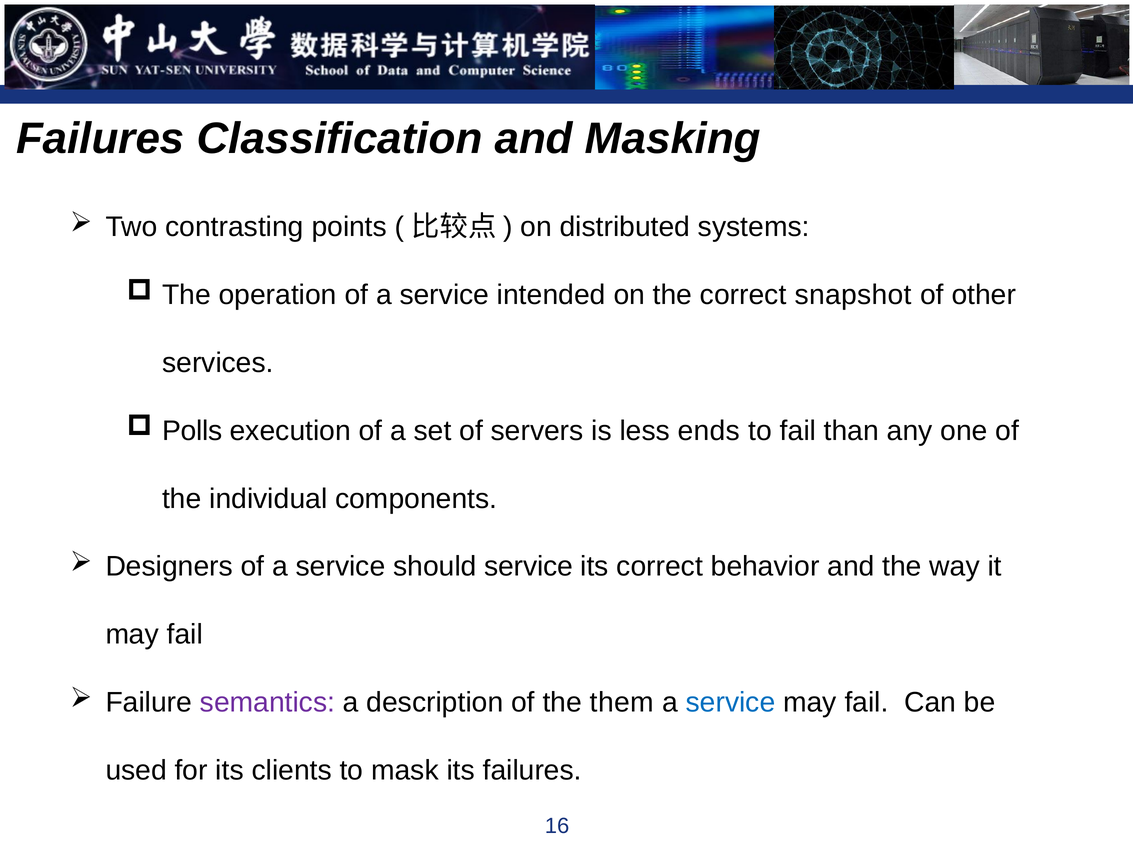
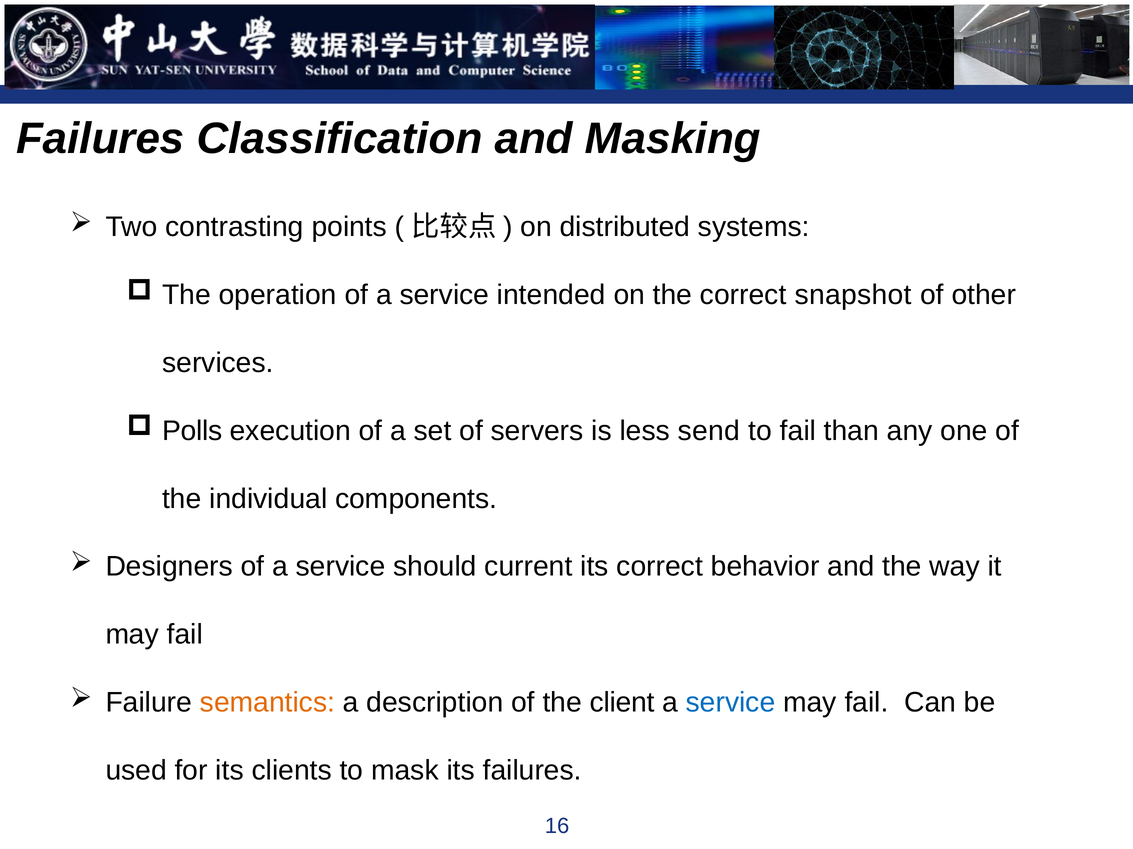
ends: ends -> send
should service: service -> current
semantics colour: purple -> orange
them: them -> client
